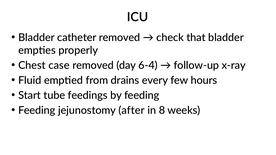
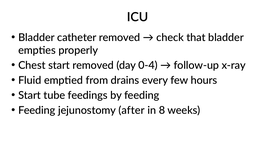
Chest case: case -> start
6-4: 6-4 -> 0-4
